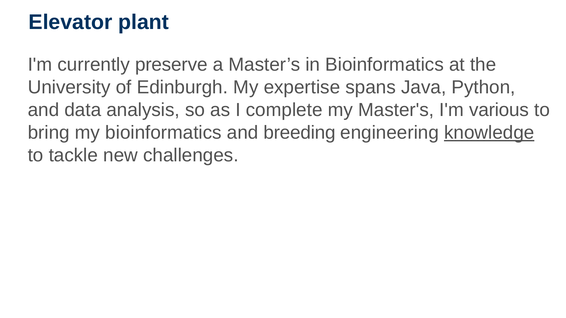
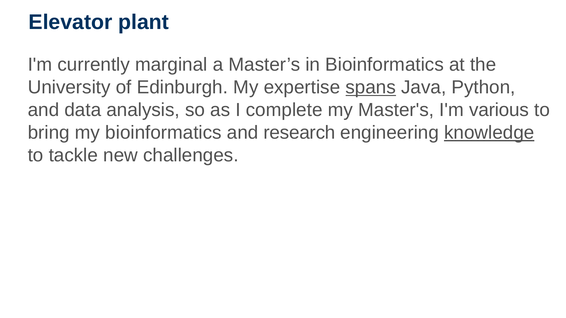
preserve: preserve -> marginal
spans underline: none -> present
breeding: breeding -> research
